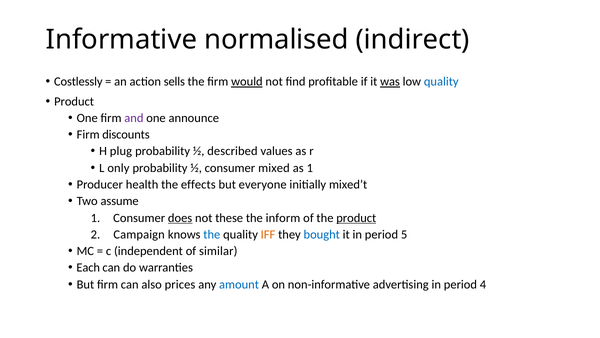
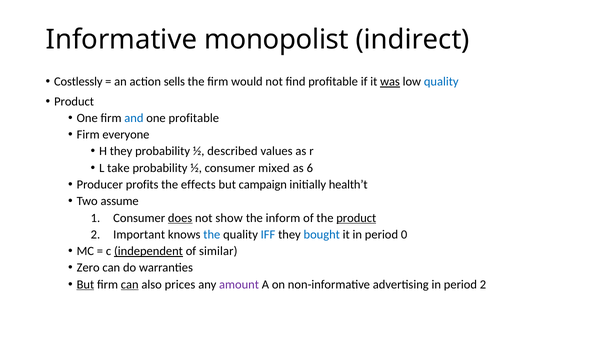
normalised: normalised -> monopolist
would underline: present -> none
and colour: purple -> blue
one announce: announce -> profitable
discounts: discounts -> everyone
H plug: plug -> they
only: only -> take
as 1: 1 -> 6
health: health -> profits
everyone: everyone -> campaign
mixed’t: mixed’t -> health’t
these: these -> show
Campaign: Campaign -> Important
IFF colour: orange -> blue
5: 5 -> 0
independent underline: none -> present
Each: Each -> Zero
But at (85, 284) underline: none -> present
can at (130, 284) underline: none -> present
amount colour: blue -> purple
period 4: 4 -> 2
